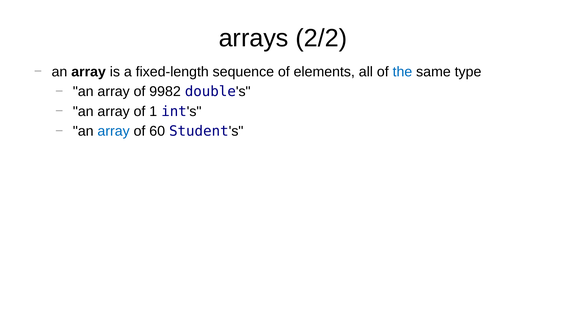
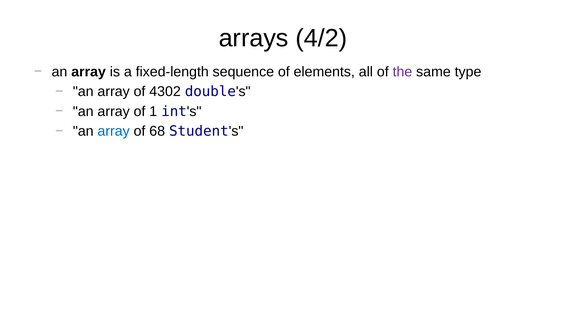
2/2: 2/2 -> 4/2
the colour: blue -> purple
9982: 9982 -> 4302
60: 60 -> 68
